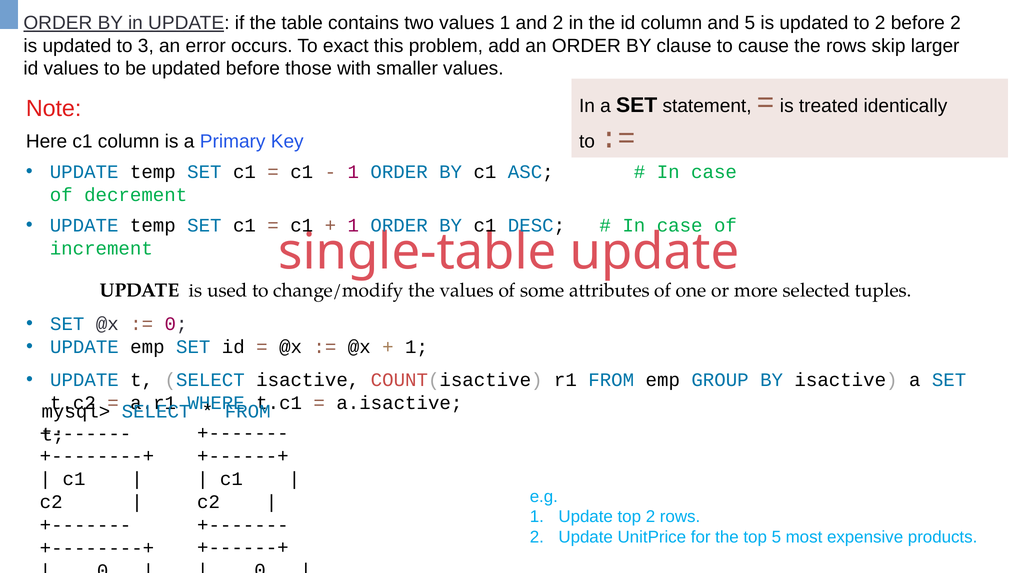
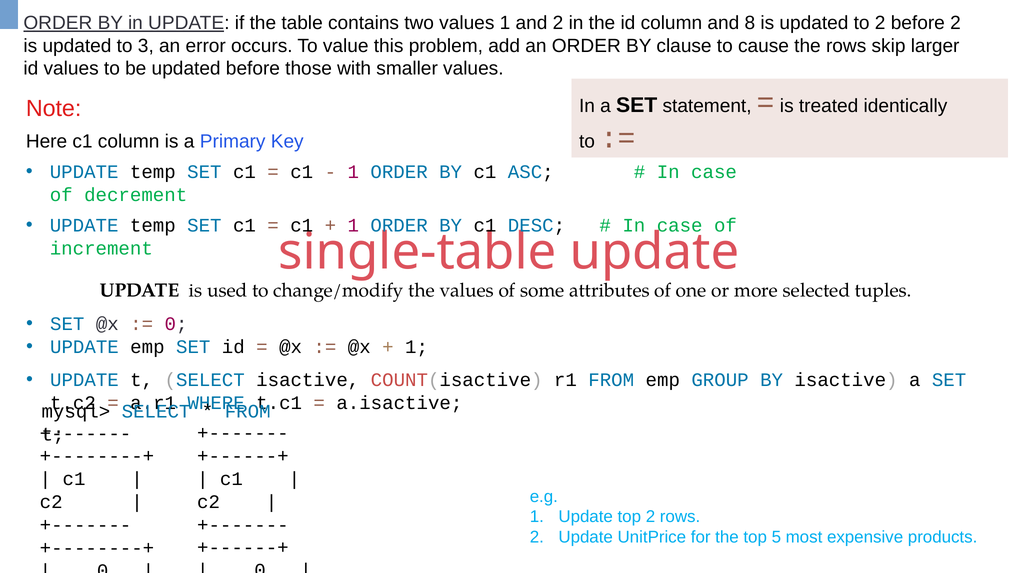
and 5: 5 -> 8
exact: exact -> value
